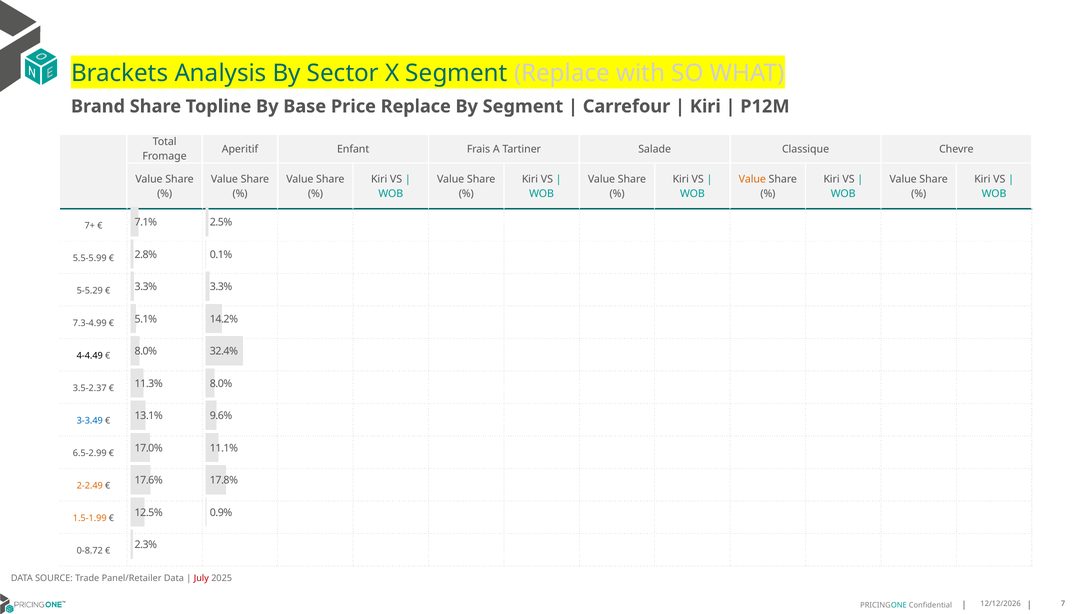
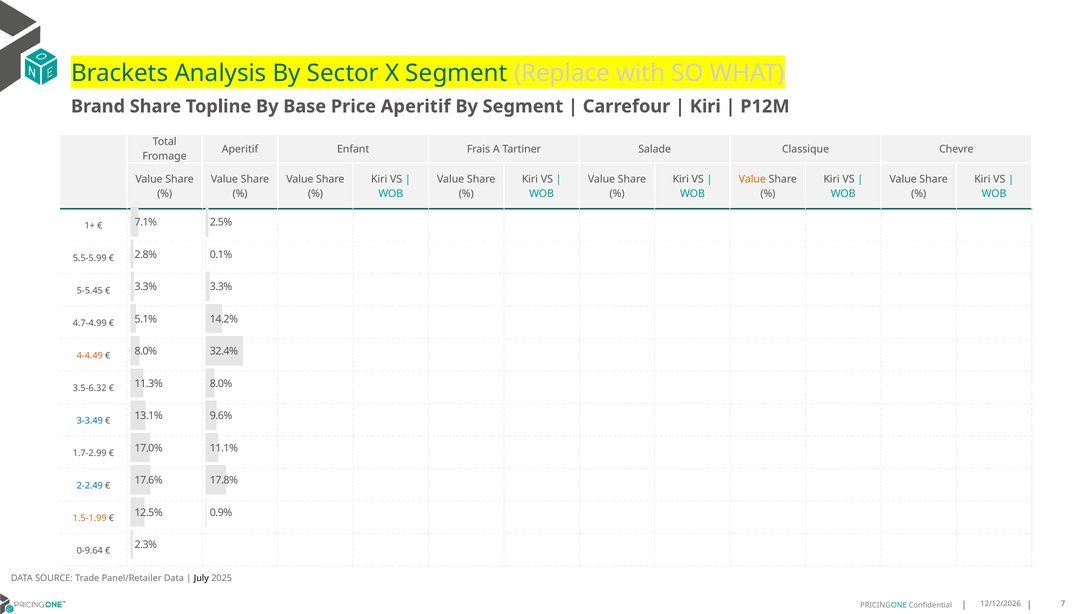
Price Replace: Replace -> Aperitif
7+: 7+ -> 1+
5-5.29: 5-5.29 -> 5-5.45
7.3-4.99: 7.3-4.99 -> 4.7-4.99
4-4.49 colour: black -> orange
3.5-2.37: 3.5-2.37 -> 3.5-6.32
6.5-2.99: 6.5-2.99 -> 1.7-2.99
2-2.49 colour: orange -> blue
0-8.72: 0-8.72 -> 0-9.64
July colour: red -> black
